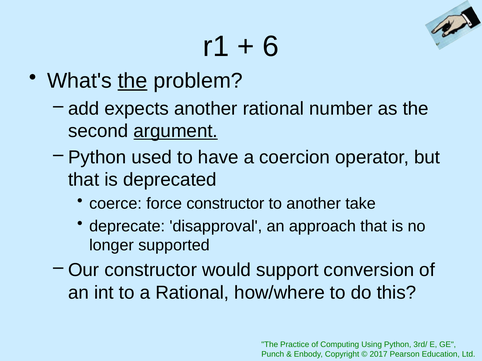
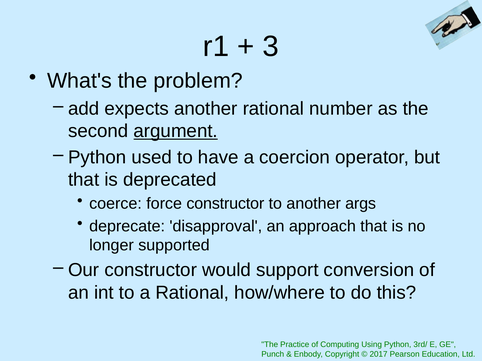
6: 6 -> 3
the at (133, 81) underline: present -> none
take: take -> args
